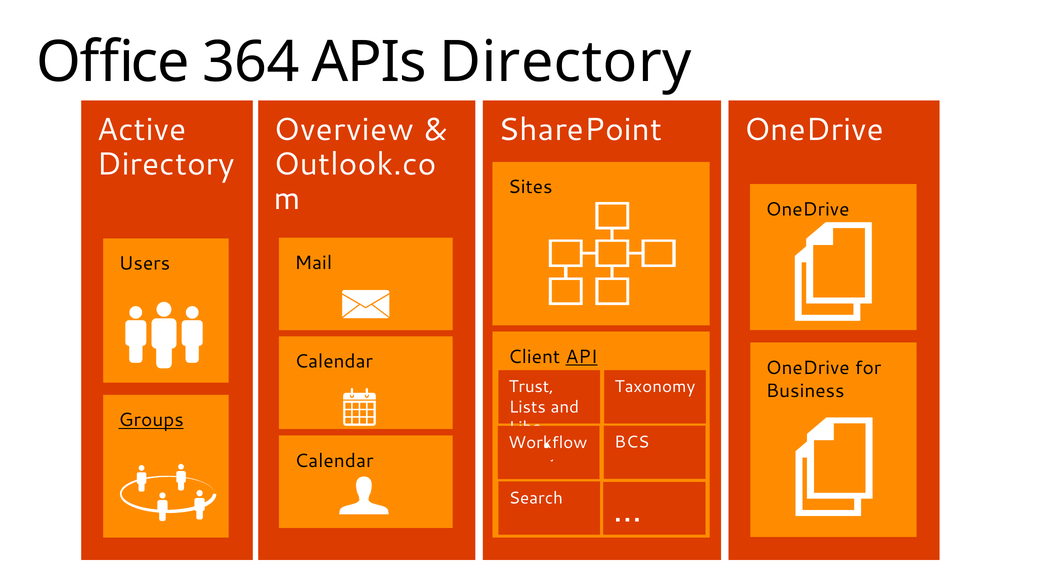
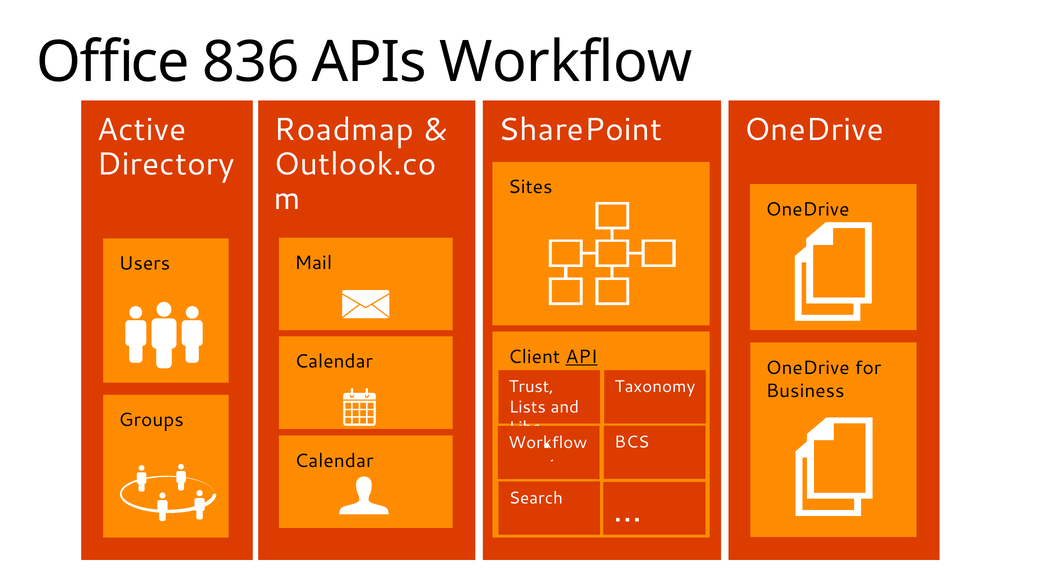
364: 364 -> 836
APIs Directory: Directory -> Workflow
Overview: Overview -> Roadmap
Groups underline: present -> none
